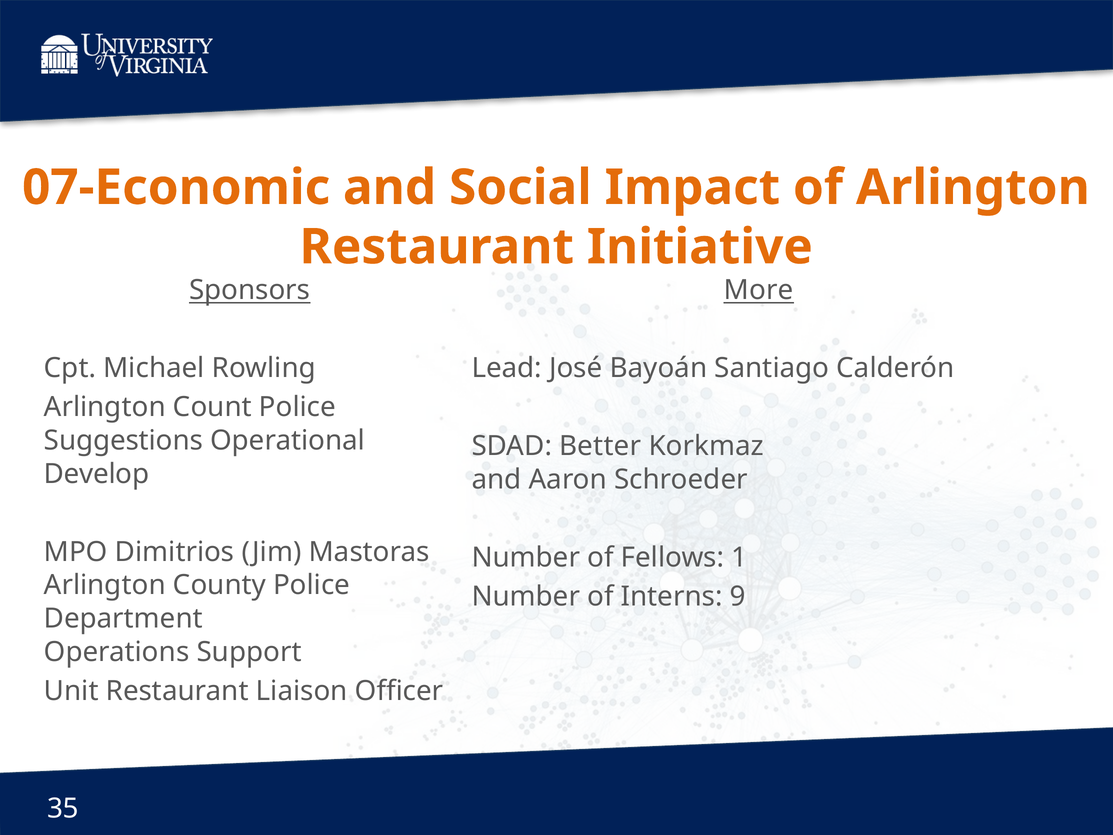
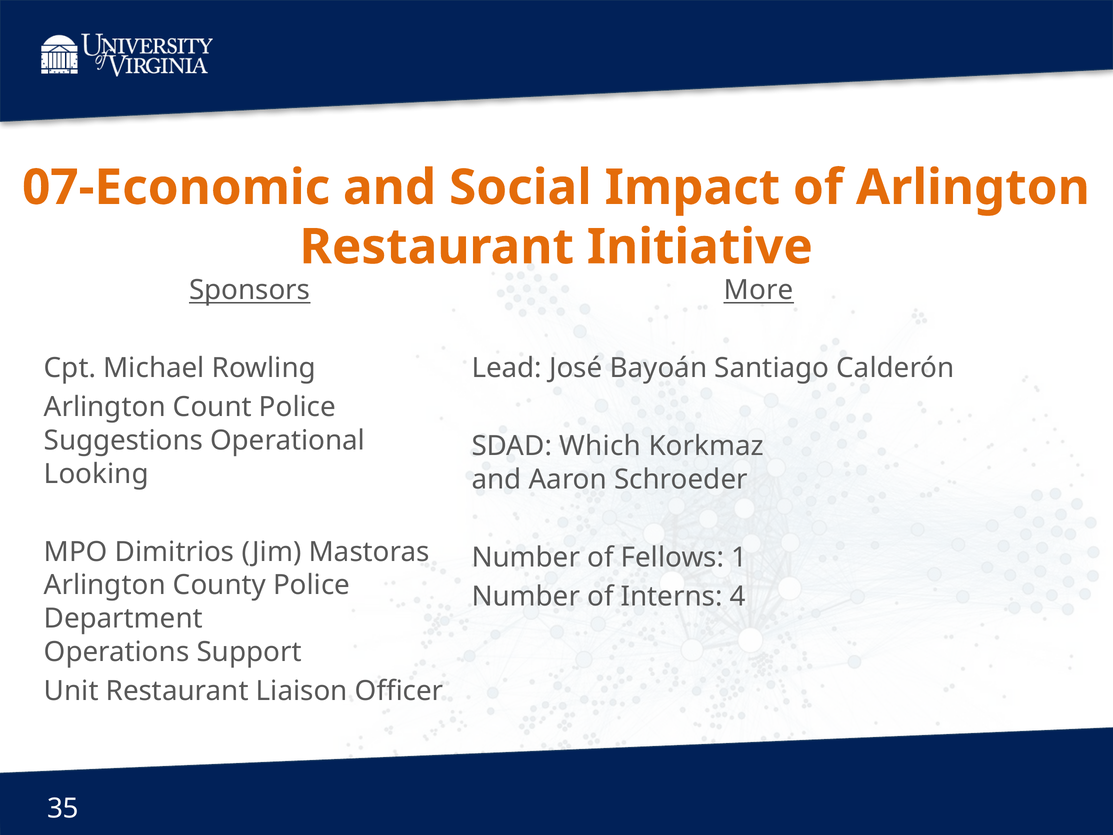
Better: Better -> Which
Develop: Develop -> Looking
9: 9 -> 4
